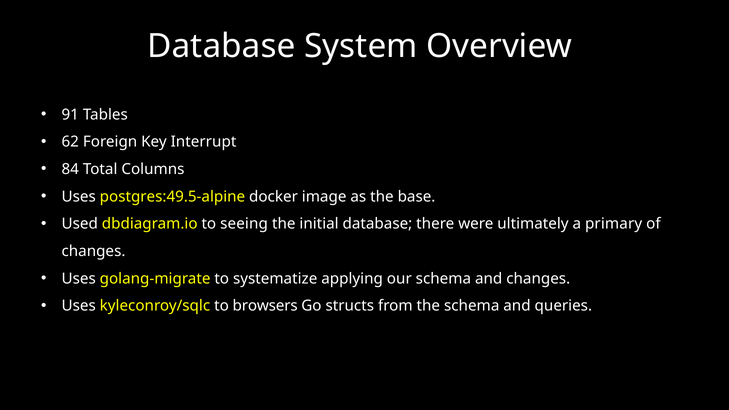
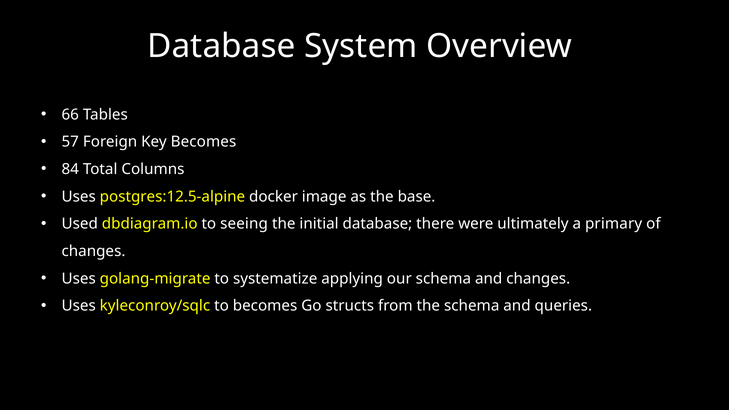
91: 91 -> 66
62: 62 -> 57
Key Interrupt: Interrupt -> Becomes
postgres:49.5-alpine: postgres:49.5-alpine -> postgres:12.5-alpine
to browsers: browsers -> becomes
